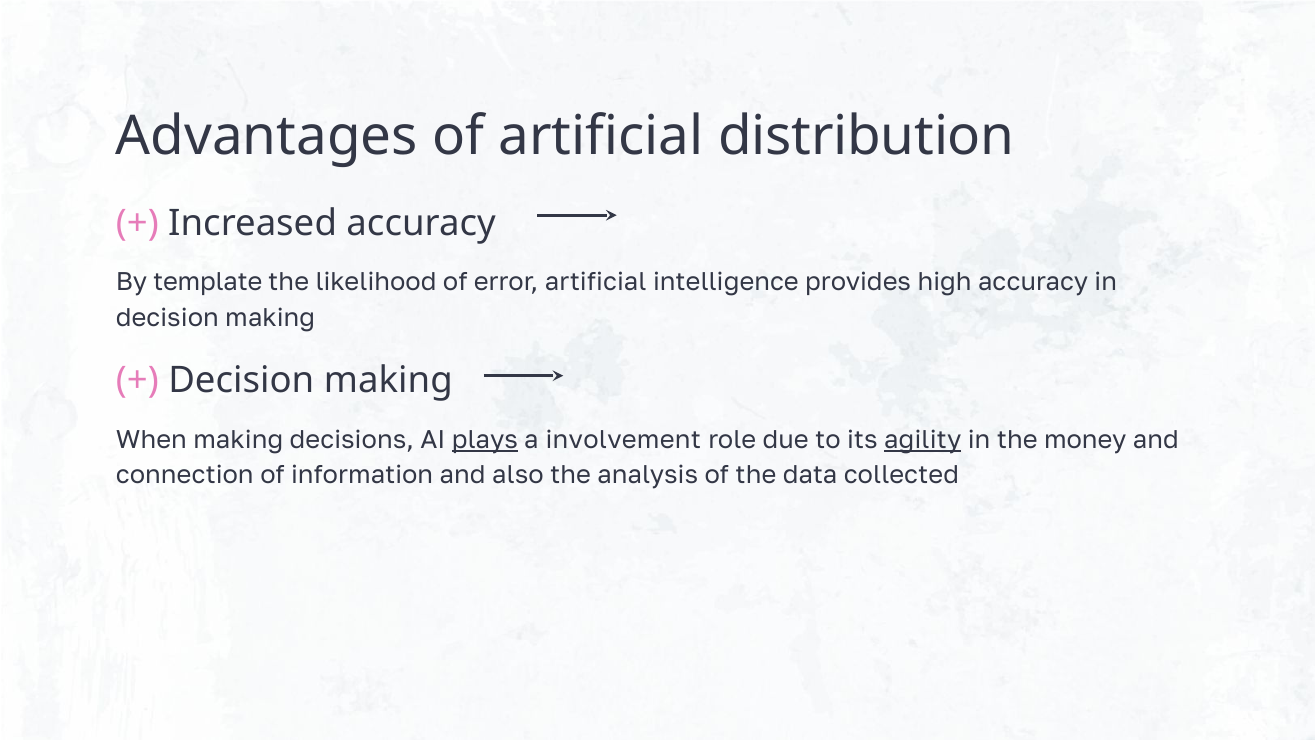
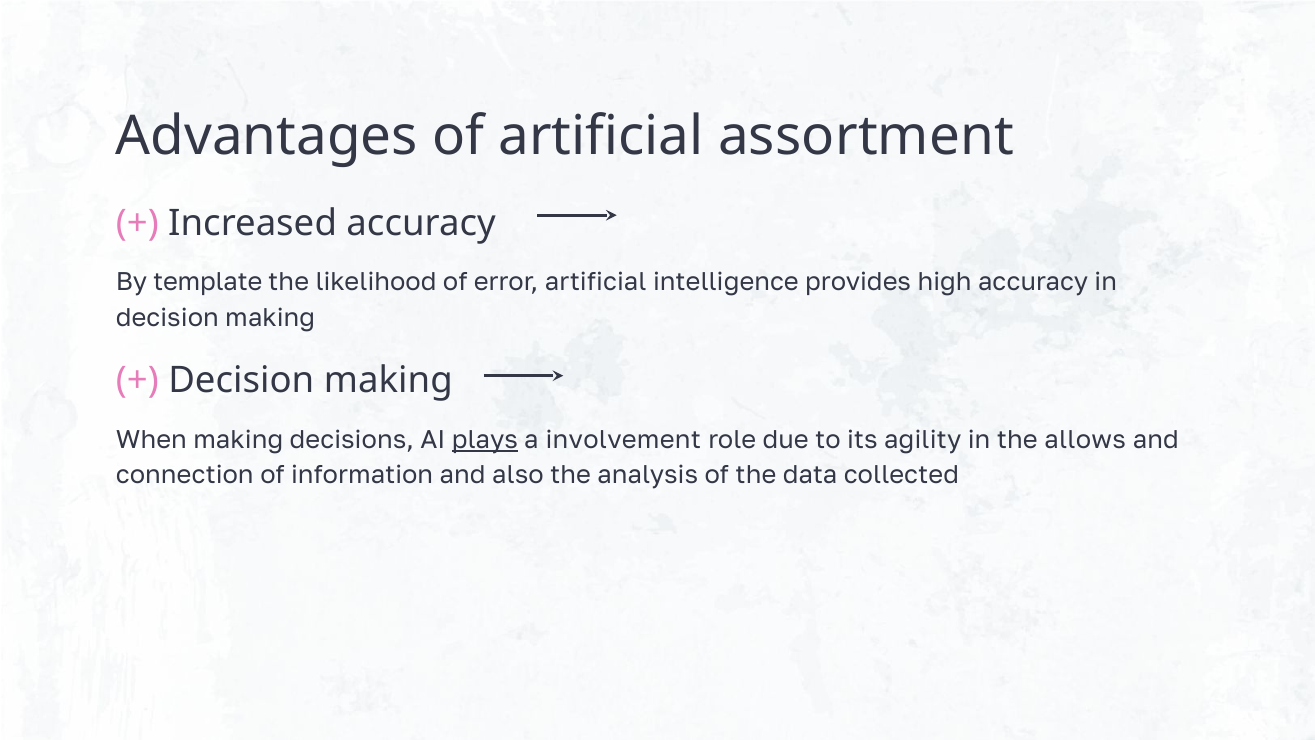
distribution: distribution -> assortment
agility underline: present -> none
money: money -> allows
